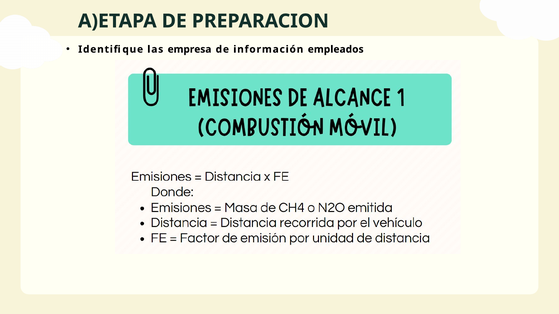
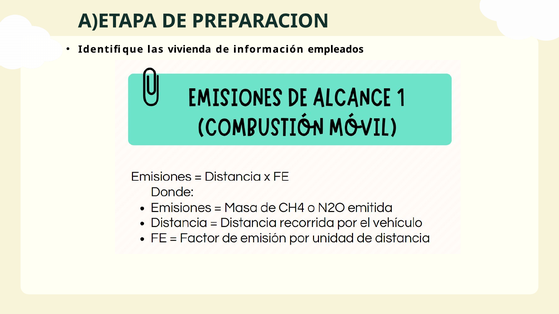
empresa: empresa -> vivienda
